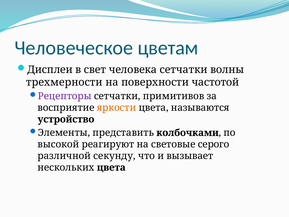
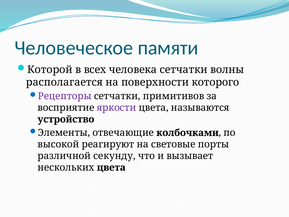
цветам: цветам -> памяти
Дисплеи: Дисплеи -> Которой
свет: свет -> всех
трехмерности: трехмерности -> располагается
частотой: частотой -> которого
яркости colour: orange -> purple
представить: представить -> отвечающие
серого: серого -> порты
